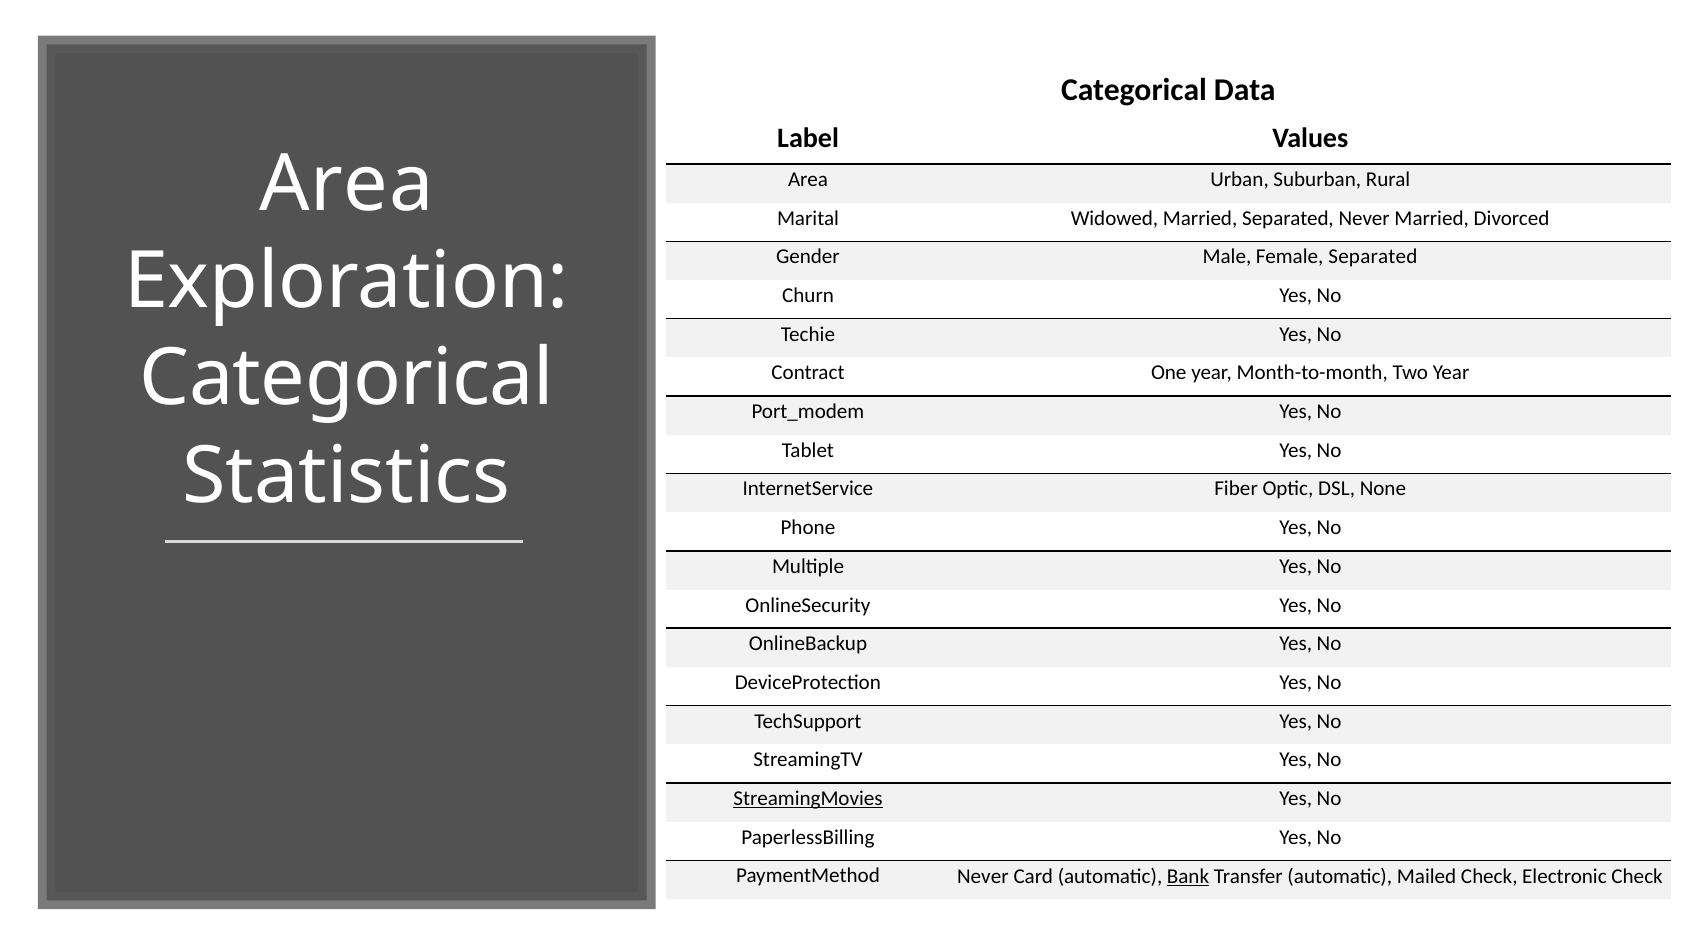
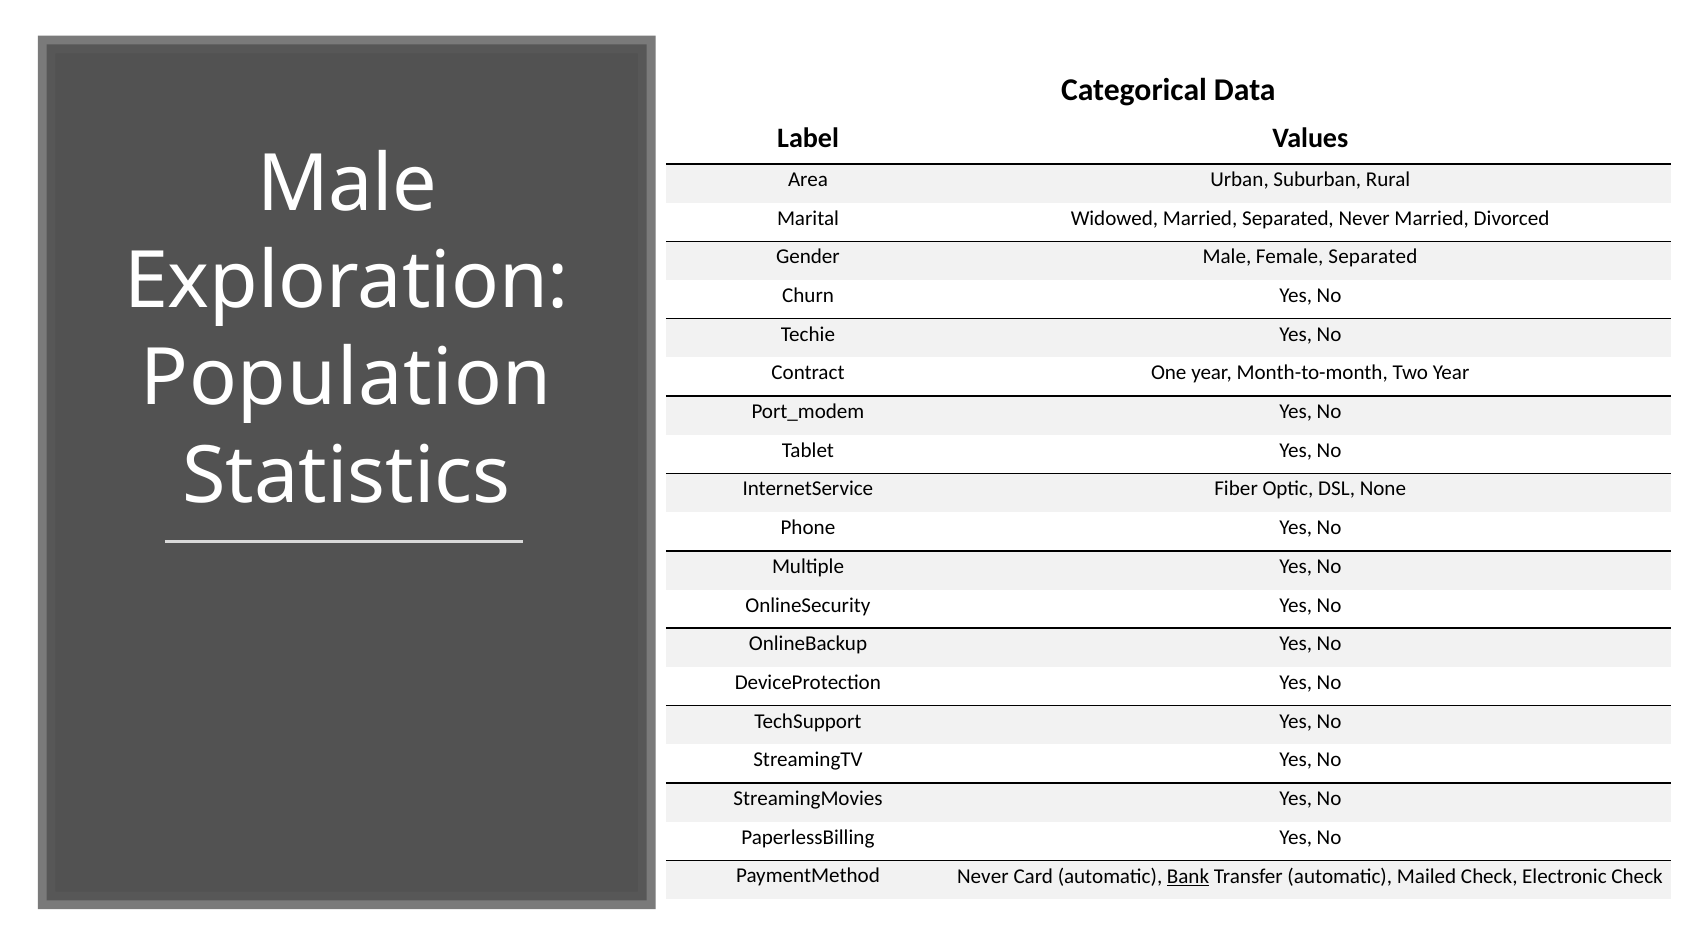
Area at (346, 185): Area -> Male
Categorical at (347, 379): Categorical -> Population
StreamingMovies underline: present -> none
